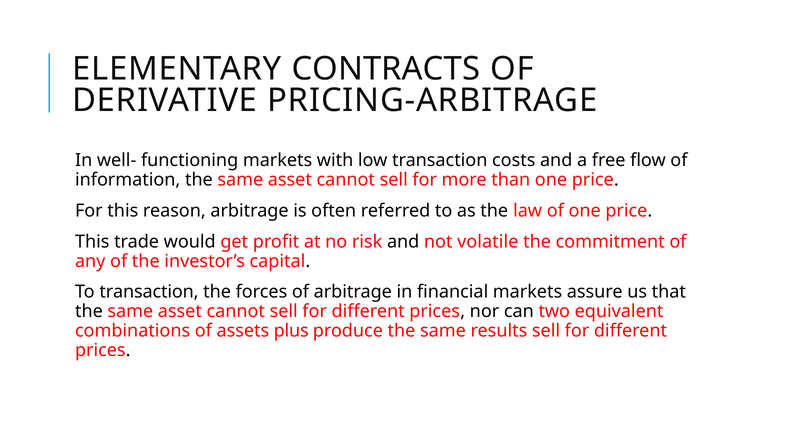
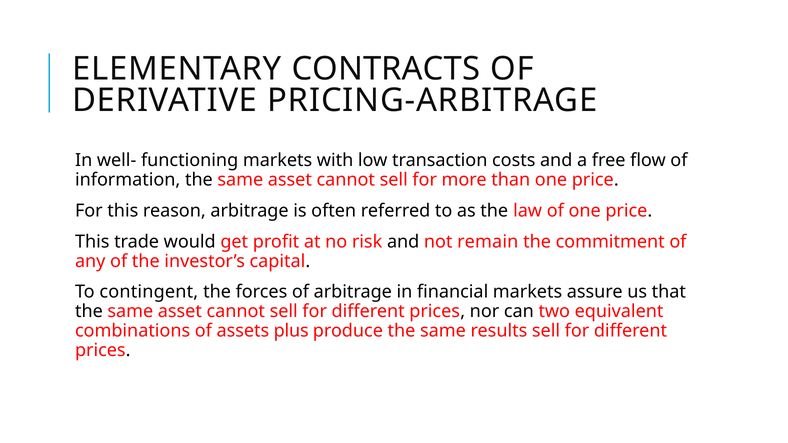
volatile: volatile -> remain
To transaction: transaction -> contingent
